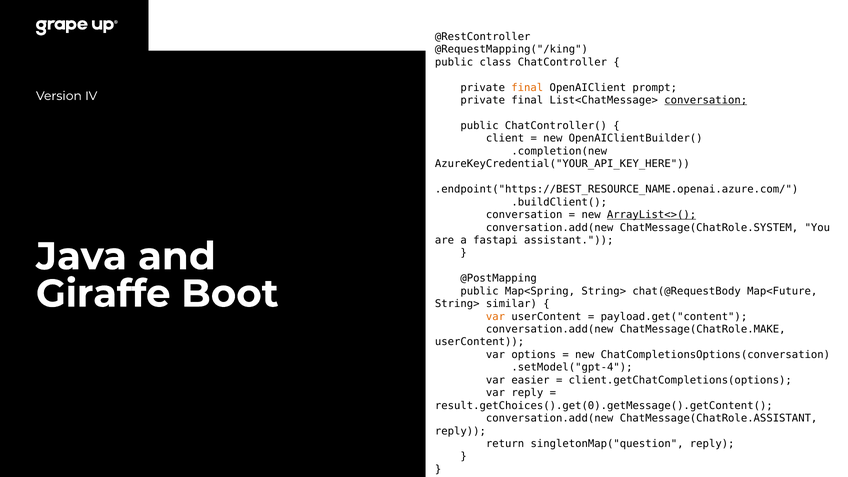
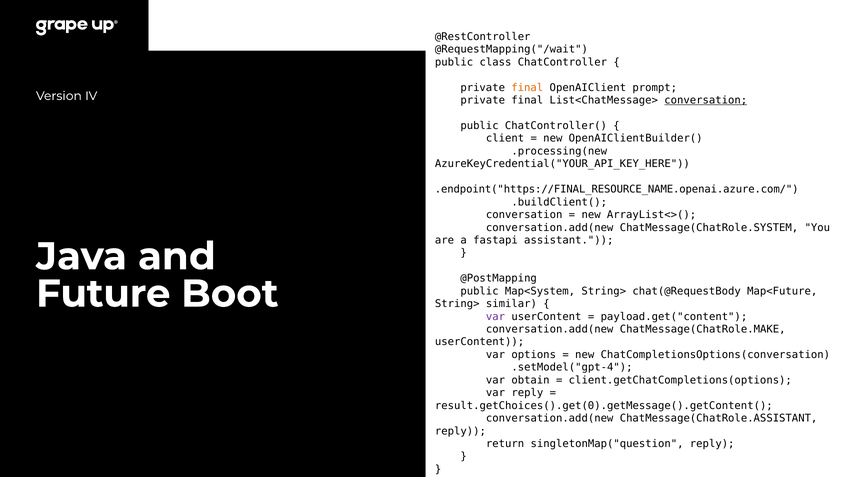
@RequestMapping("/king: @RequestMapping("/king -> @RequestMapping("/wait
.completion(new: .completion(new -> .processing(new
.endpoint("https://BEST_RESOURCE_NAME.openai.azure.com/: .endpoint("https://BEST_RESOURCE_NAME.openai.azure.com/ -> .endpoint("https://FINAL_RESOURCE_NAME.openai.azure.com/
ArrayList<>( underline: present -> none
Giraffe: Giraffe -> Future
Map<Spring: Map<Spring -> Map<System
var at (496, 317) colour: orange -> purple
easier: easier -> obtain
